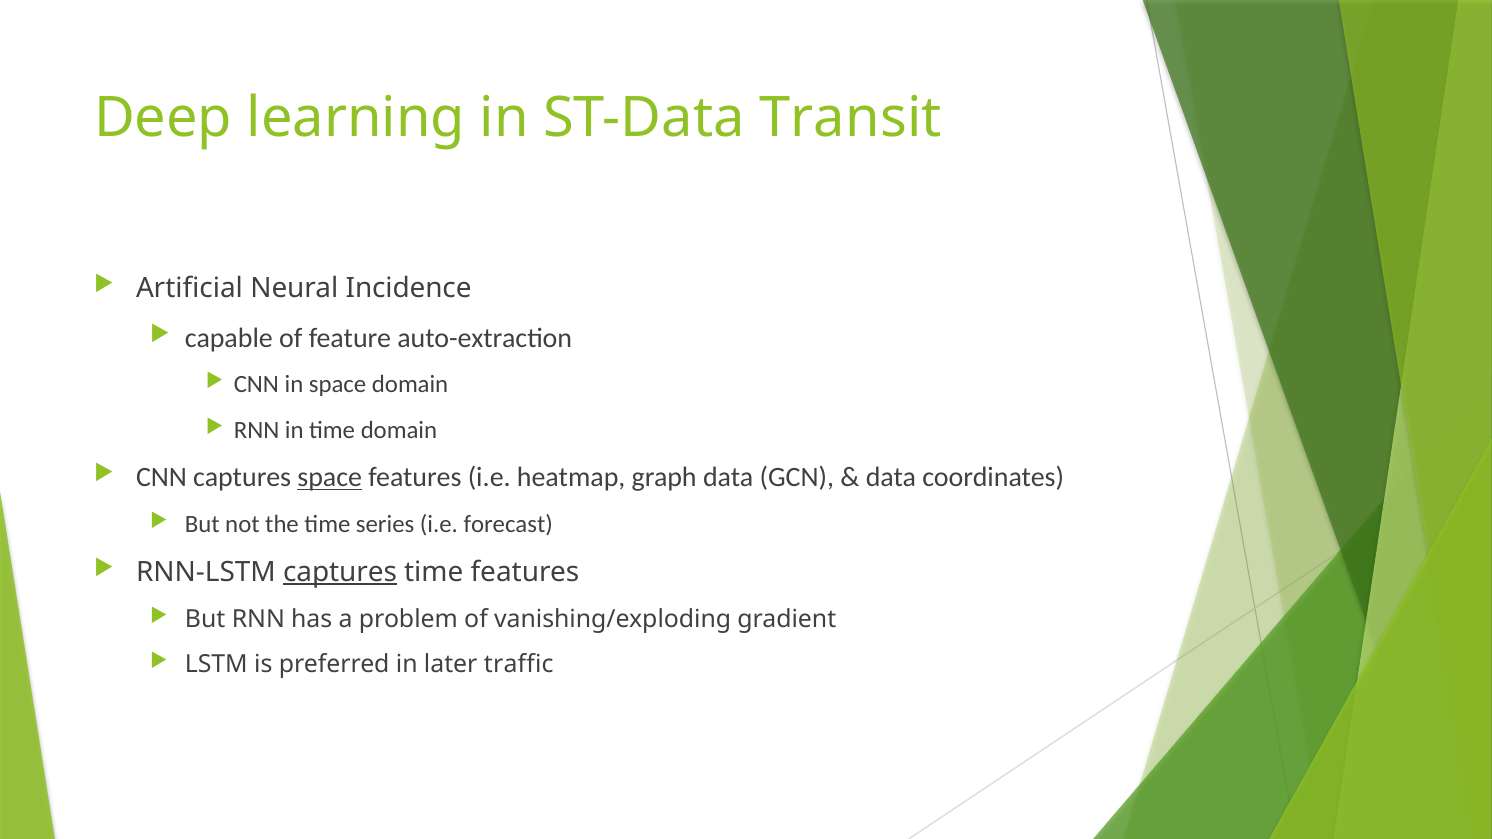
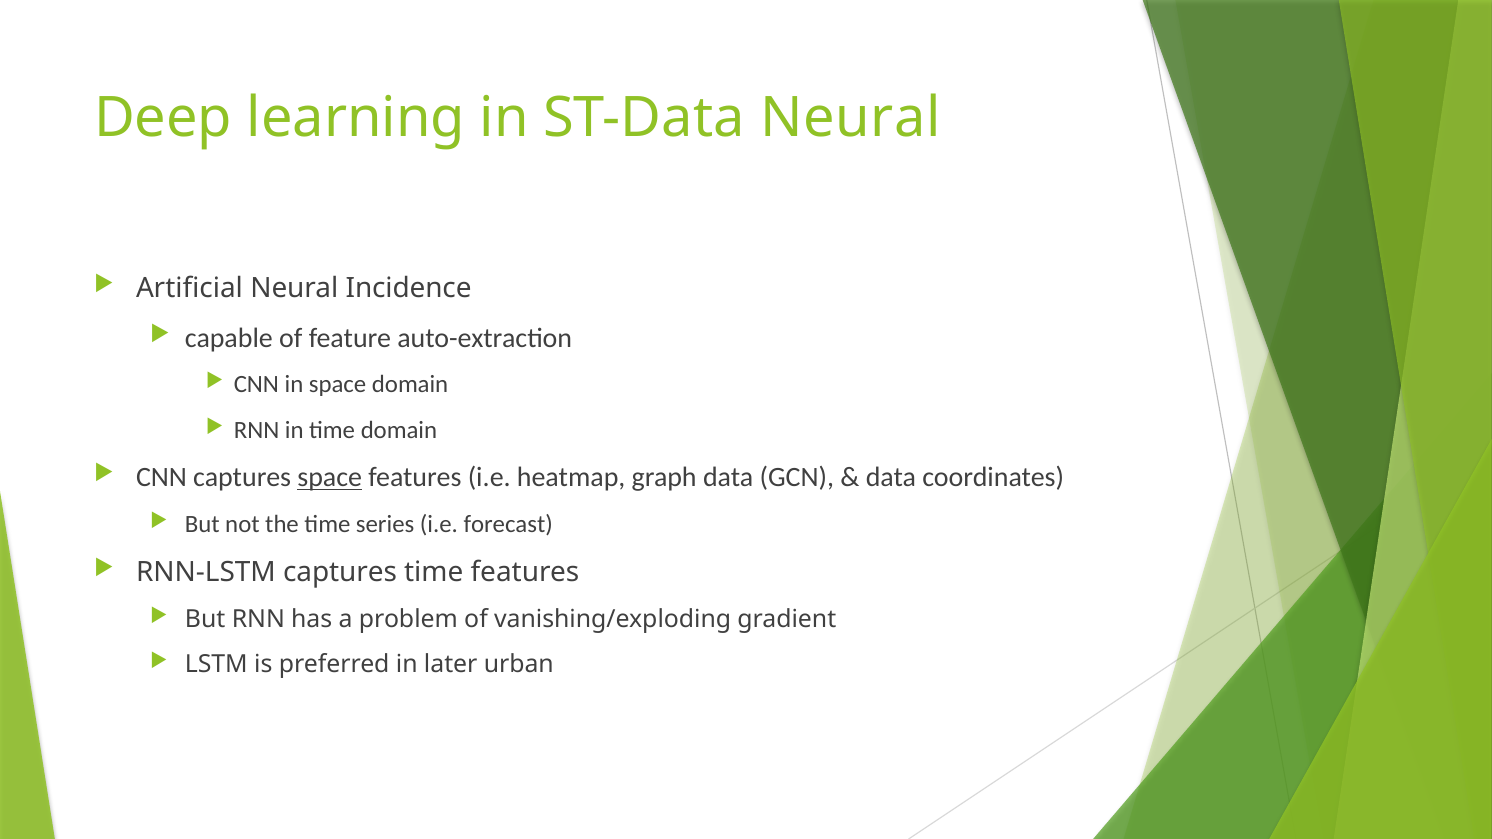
ST-Data Transit: Transit -> Neural
captures at (340, 572) underline: present -> none
traffic: traffic -> urban
